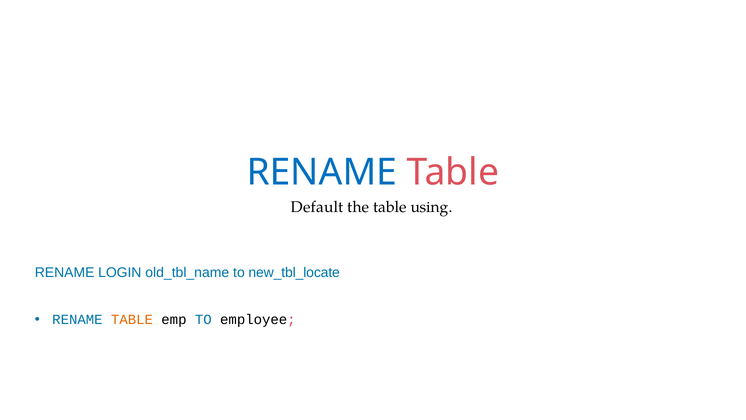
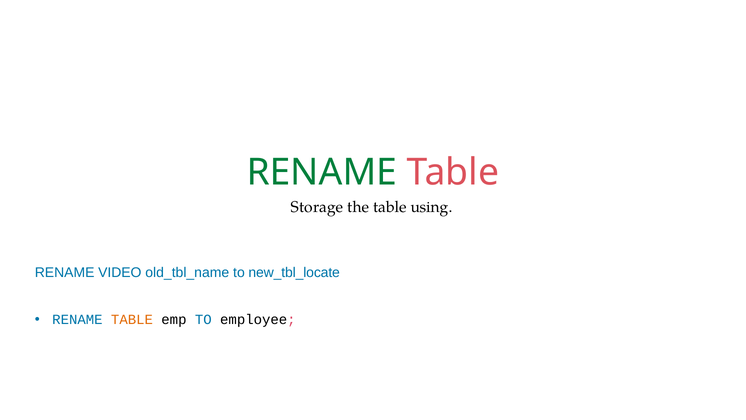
RENAME at (322, 172) colour: blue -> green
Default: Default -> Storage
LOGIN: LOGIN -> VIDEO
